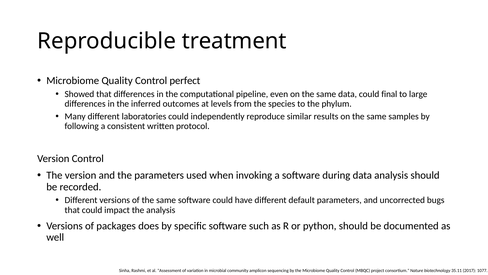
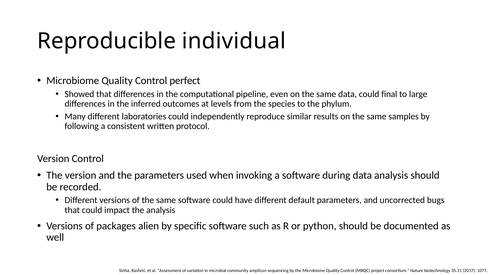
treatment: treatment -> individual
does: does -> alien
